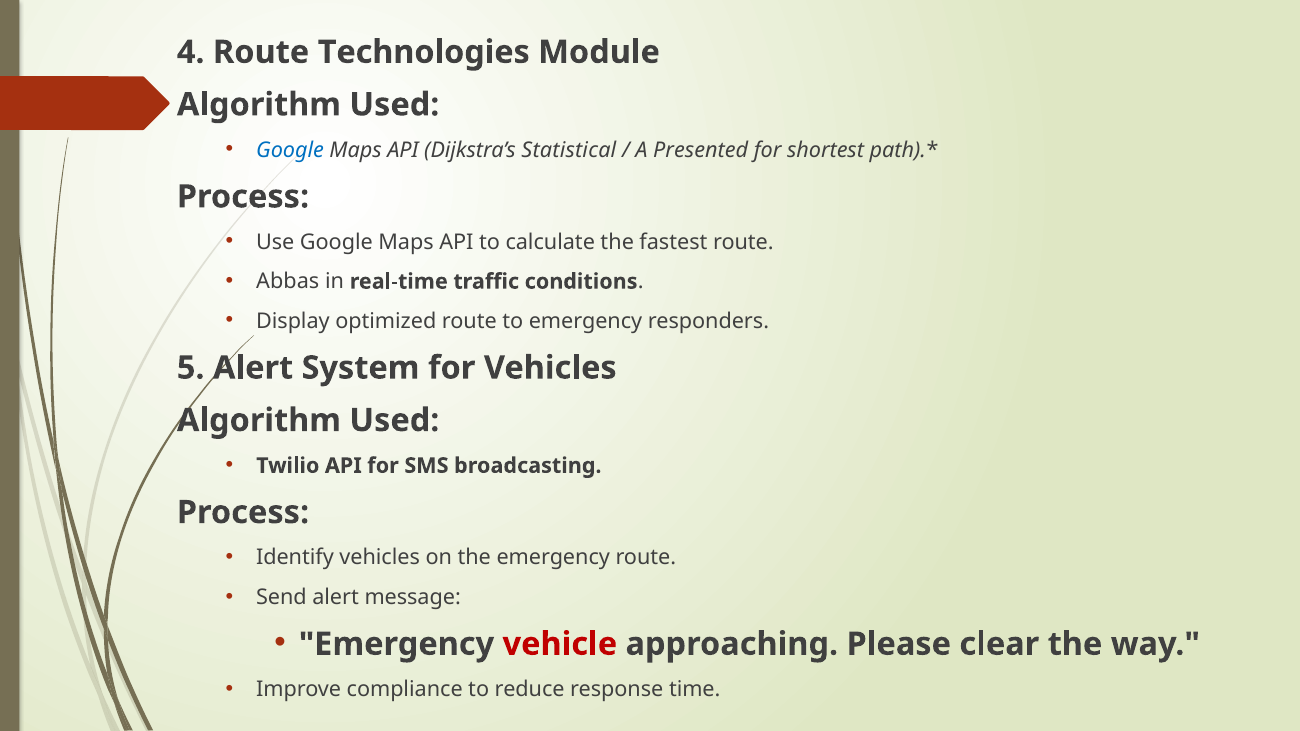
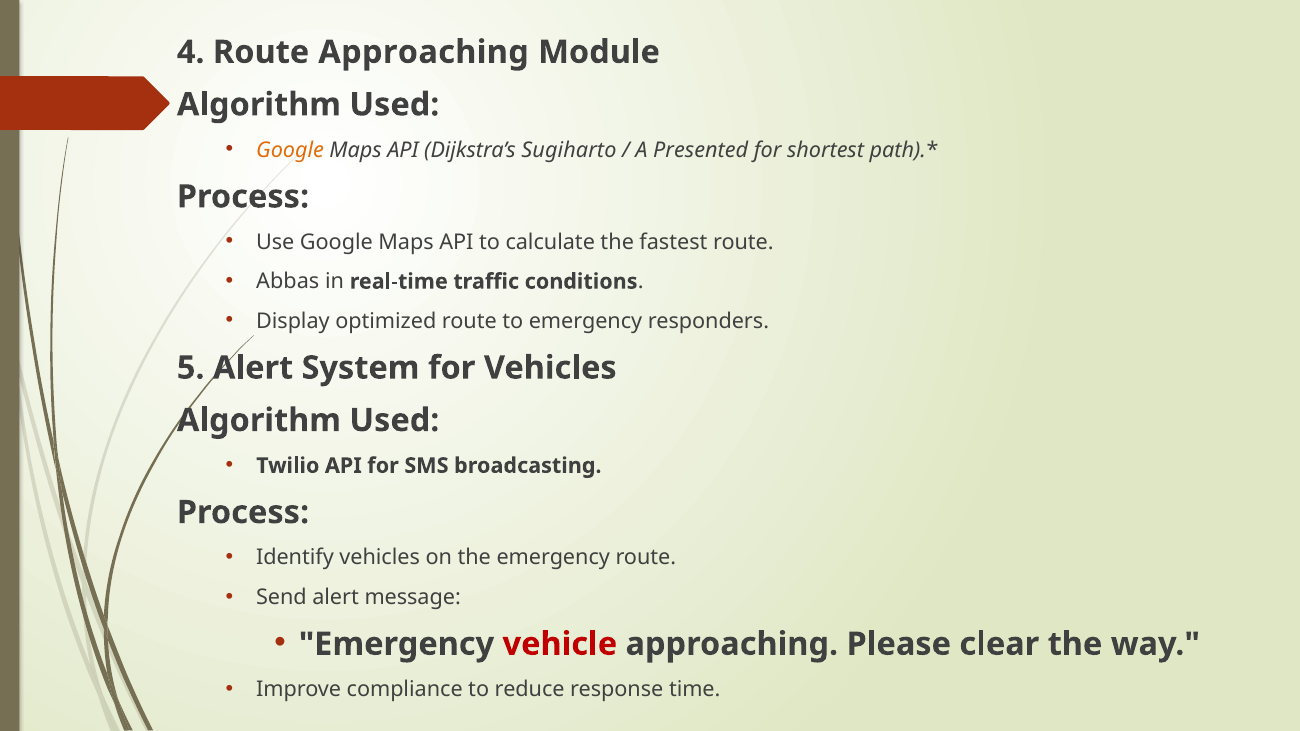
Route Technologies: Technologies -> Approaching
Google at (290, 150) colour: blue -> orange
Statistical: Statistical -> Sugiharto
